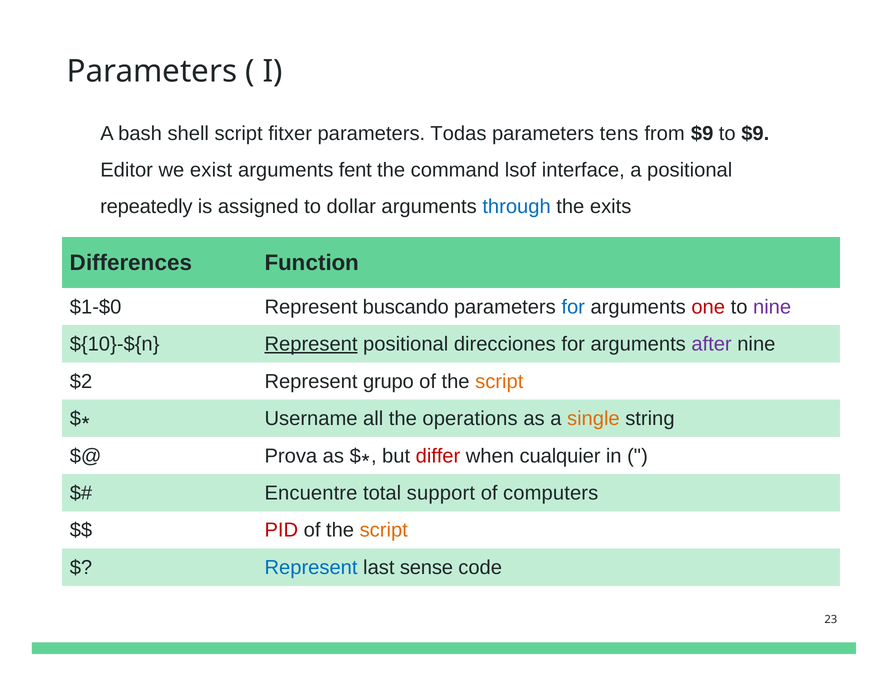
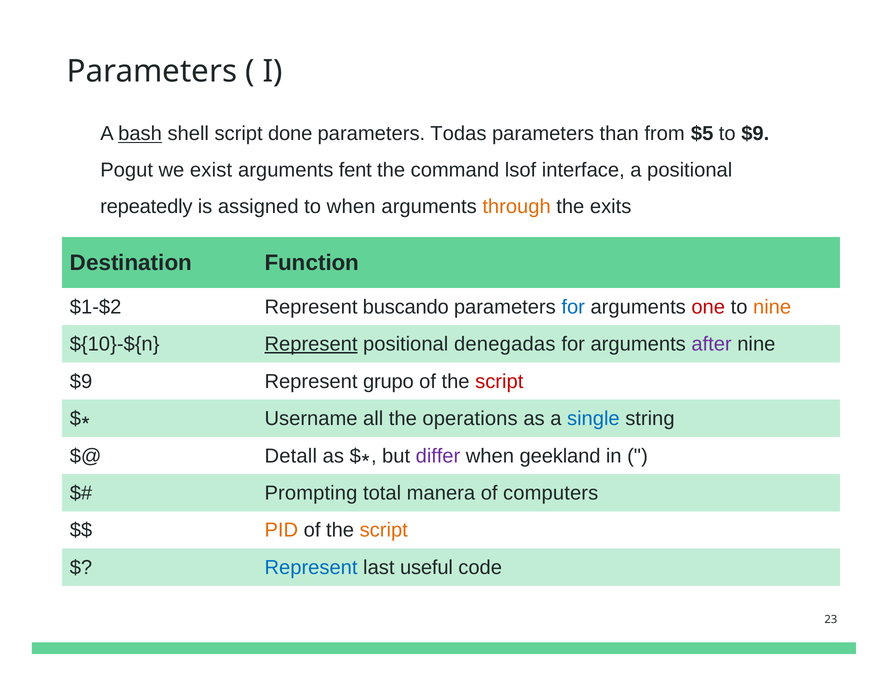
bash underline: none -> present
fitxer: fitxer -> done
tens: tens -> than
from $9: $9 -> $5
Editor: Editor -> Pogut
to dollar: dollar -> when
through colour: blue -> orange
Differences: Differences -> Destination
$1-$0: $1-$0 -> $1-$2
nine at (772, 307) colour: purple -> orange
direcciones: direcciones -> denegadas
$2 at (81, 381): $2 -> $9
script at (499, 381) colour: orange -> red
single colour: orange -> blue
Prova: Prova -> Detall
differ colour: red -> purple
cualquier: cualquier -> geekland
Encuentre: Encuentre -> Prompting
support: support -> manera
PID colour: red -> orange
sense: sense -> useful
